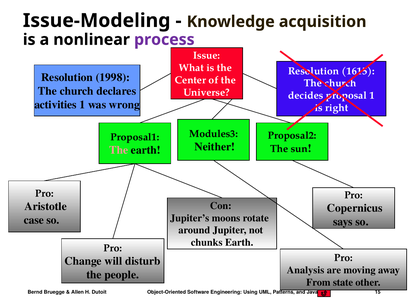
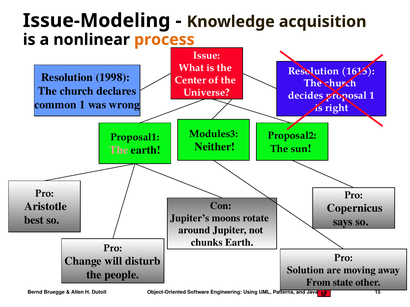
process colour: purple -> orange
activities: activities -> common
case: case -> best
Analysis: Analysis -> Solution
